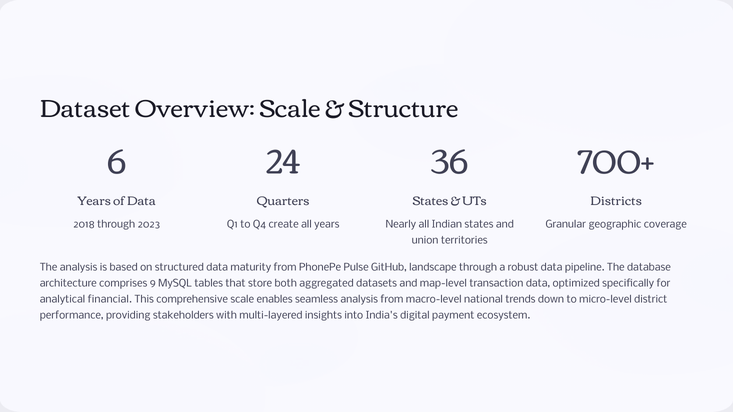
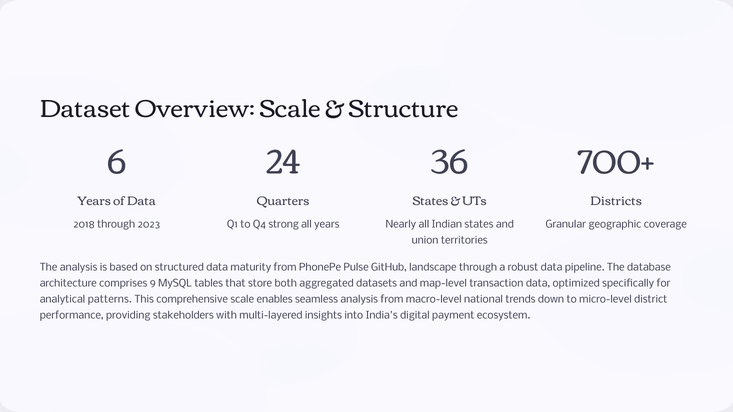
create: create -> strong
financial: financial -> patterns
